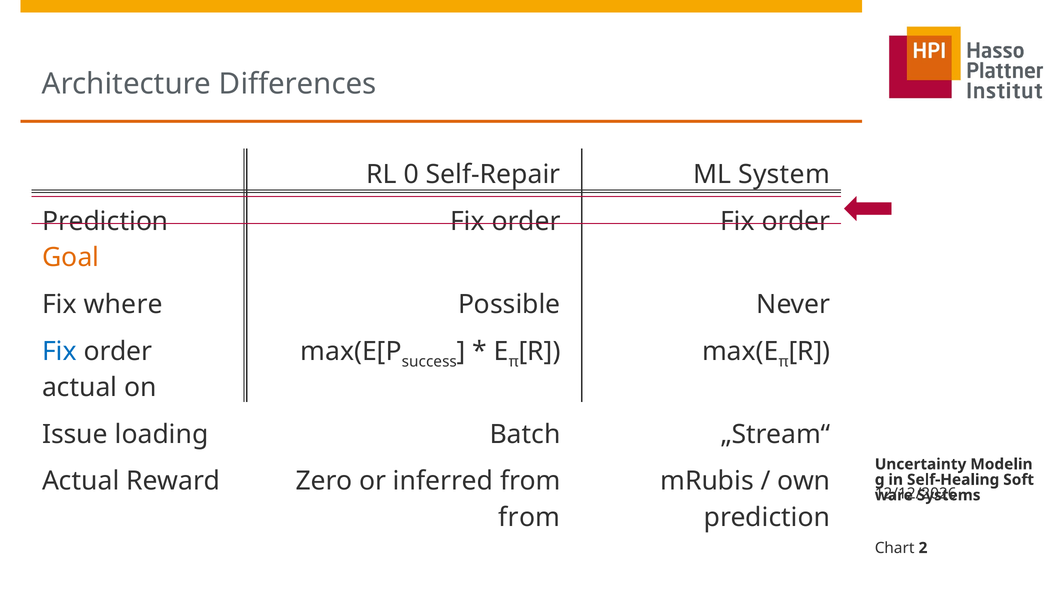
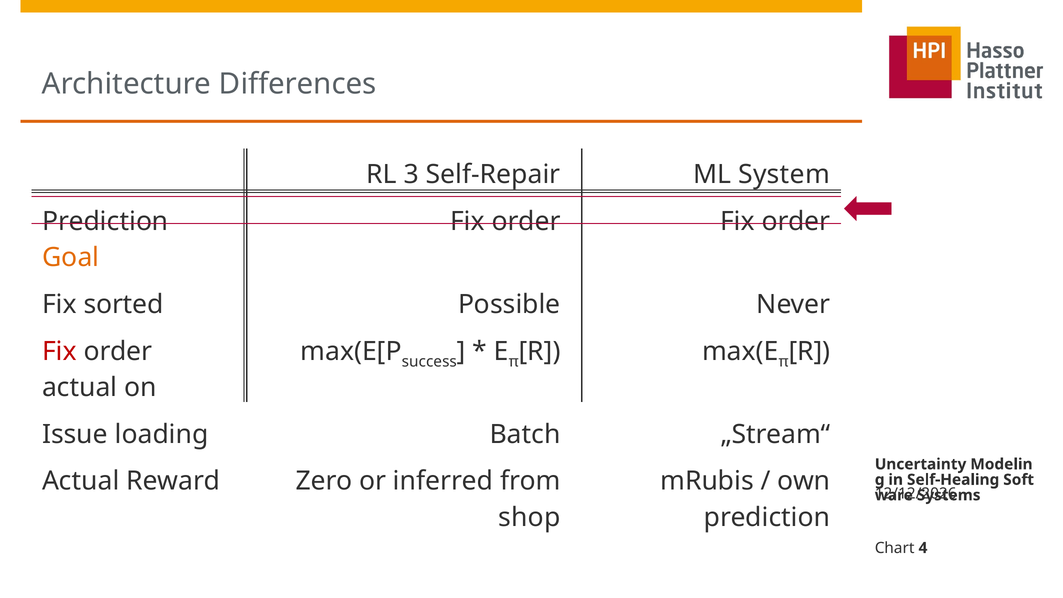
0: 0 -> 3
where: where -> sorted
Fix at (59, 351) colour: blue -> red
from at (529, 517): from -> shop
2: 2 -> 4
